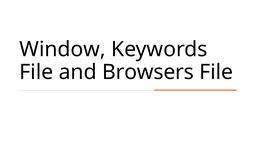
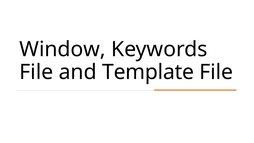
Browsers: Browsers -> Template
